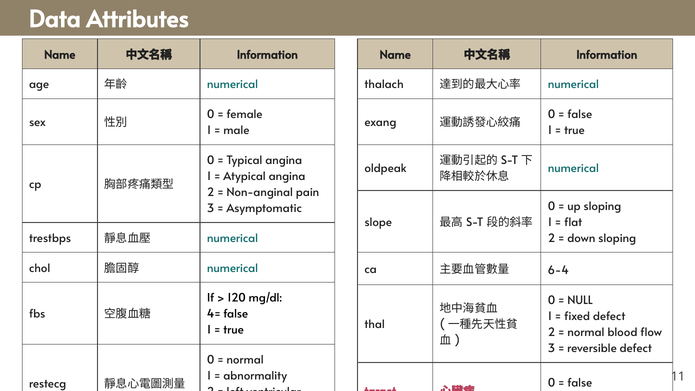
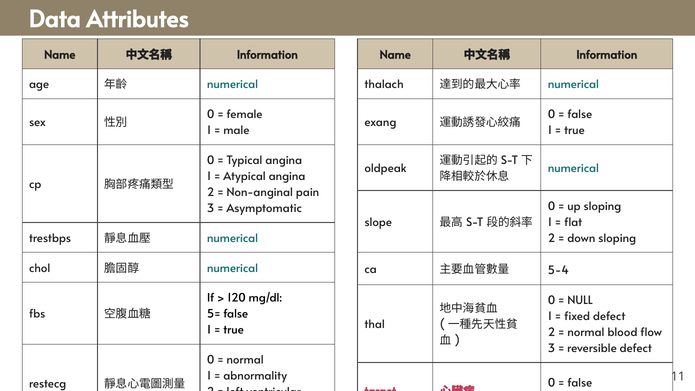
6-4: 6-4 -> 5-4
4=: 4= -> 5=
